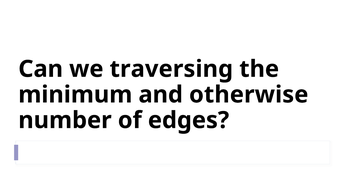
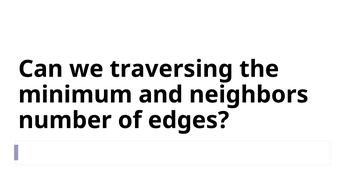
otherwise: otherwise -> neighbors
